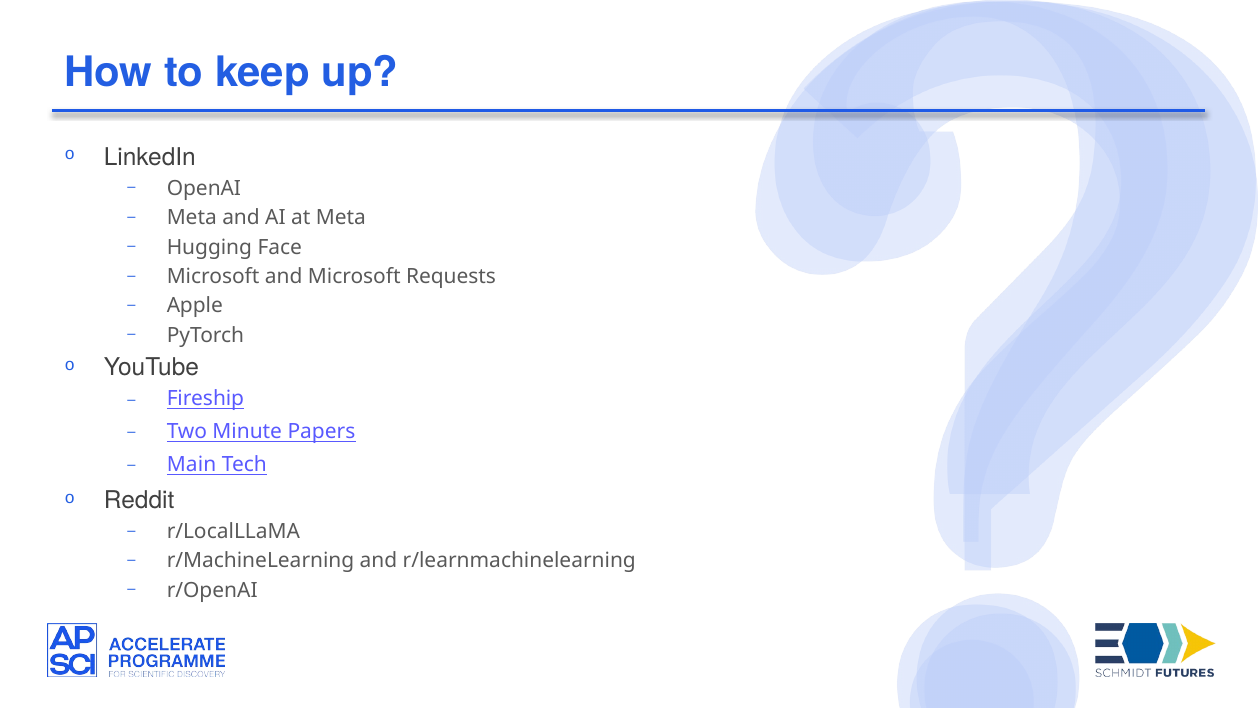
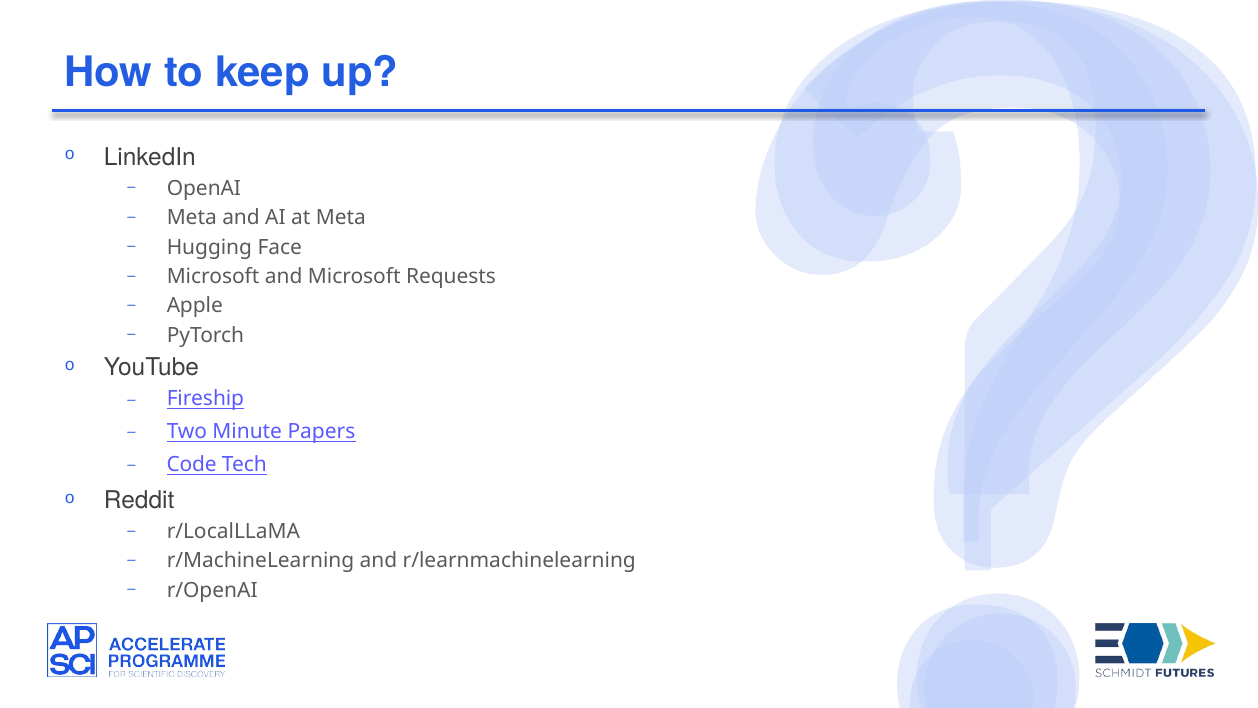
Main: Main -> Code
